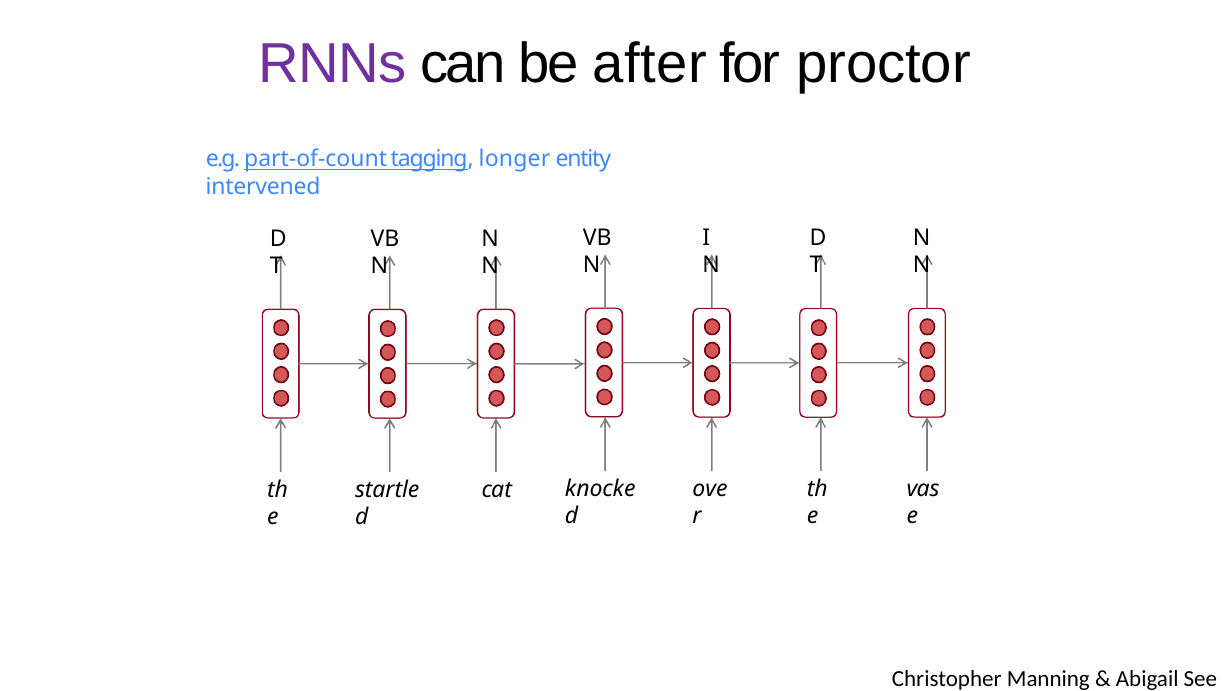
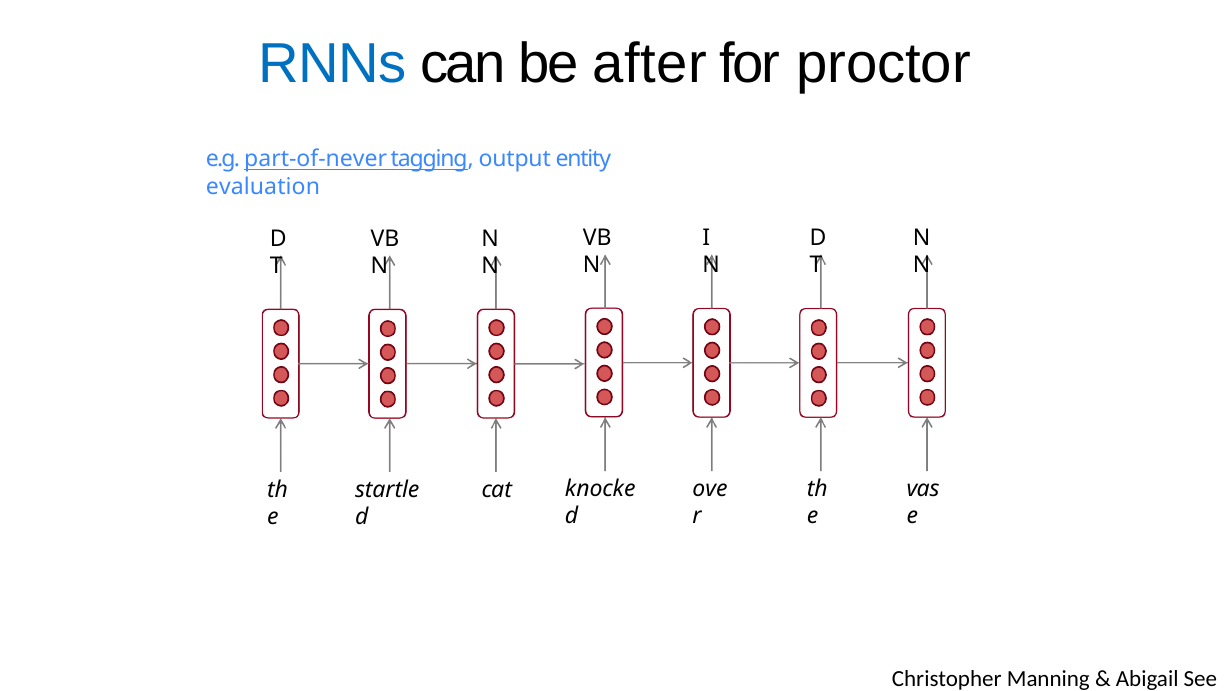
RNNs colour: purple -> blue
part-of-count: part-of-count -> part-of-never
longer: longer -> output
intervened: intervened -> evaluation
